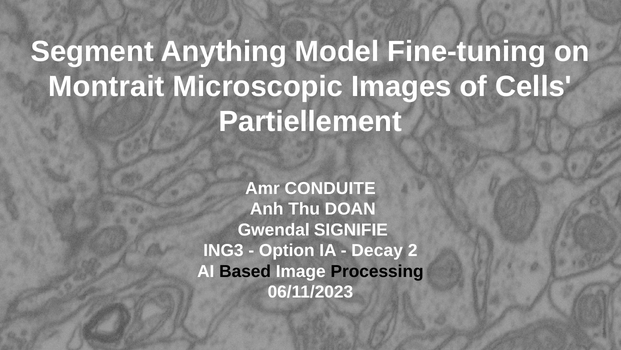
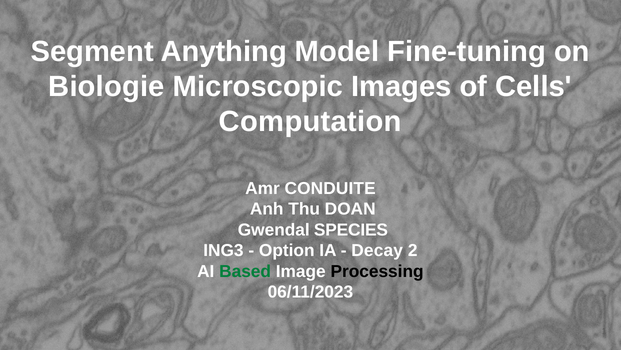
Montrait: Montrait -> Biologie
Partiellement: Partiellement -> Computation
SIGNIFIE: SIGNIFIE -> SPECIES
Based colour: black -> green
